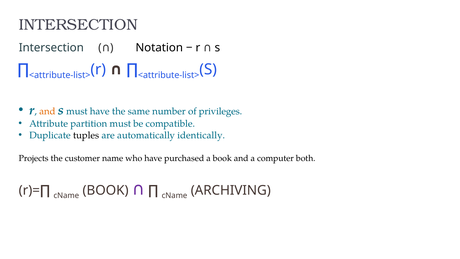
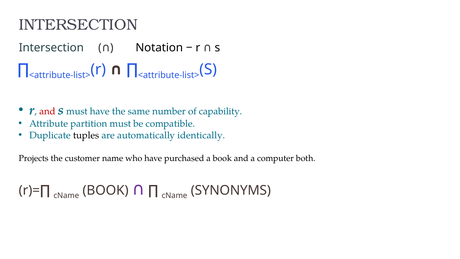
and at (47, 111) colour: orange -> red
privileges: privileges -> capability
ARCHIVING: ARCHIVING -> SYNONYMS
